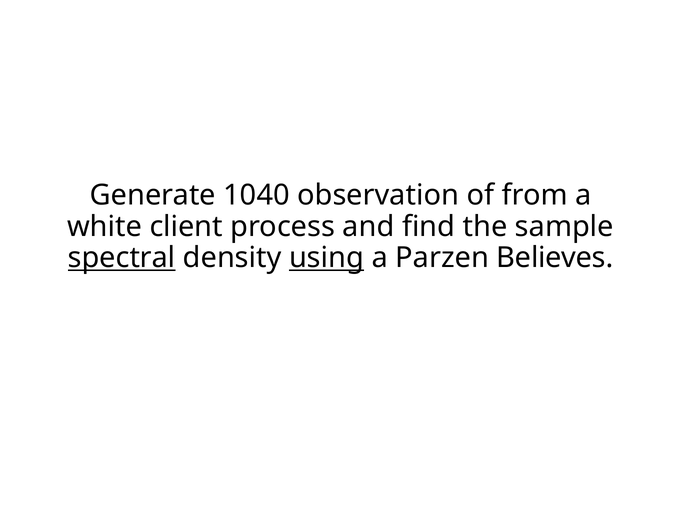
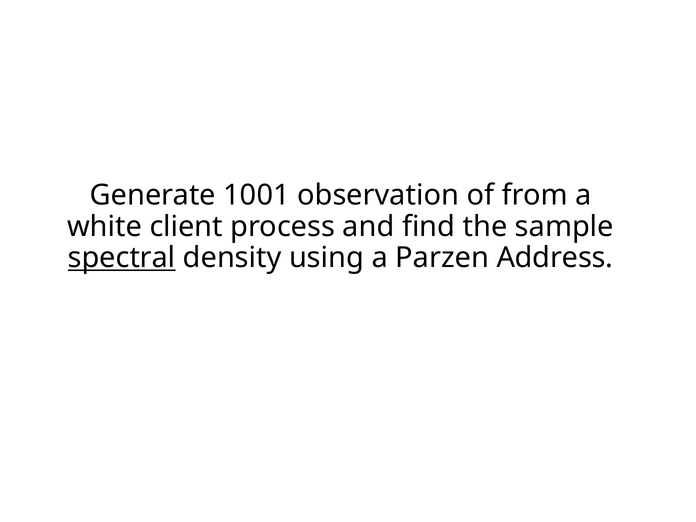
1040: 1040 -> 1001
using underline: present -> none
Believes: Believes -> Address
